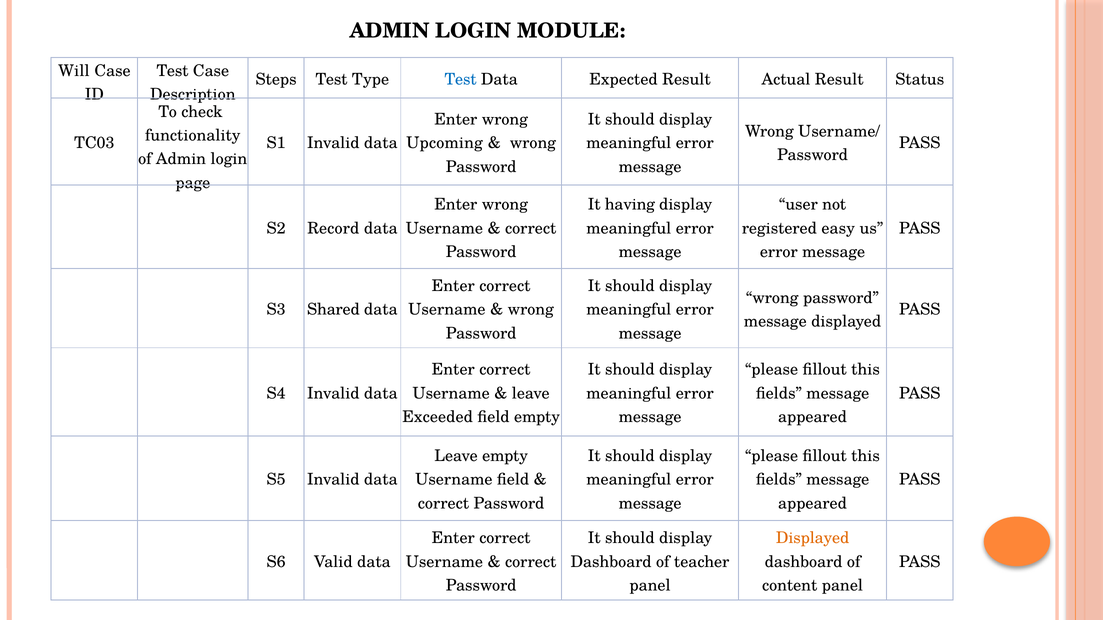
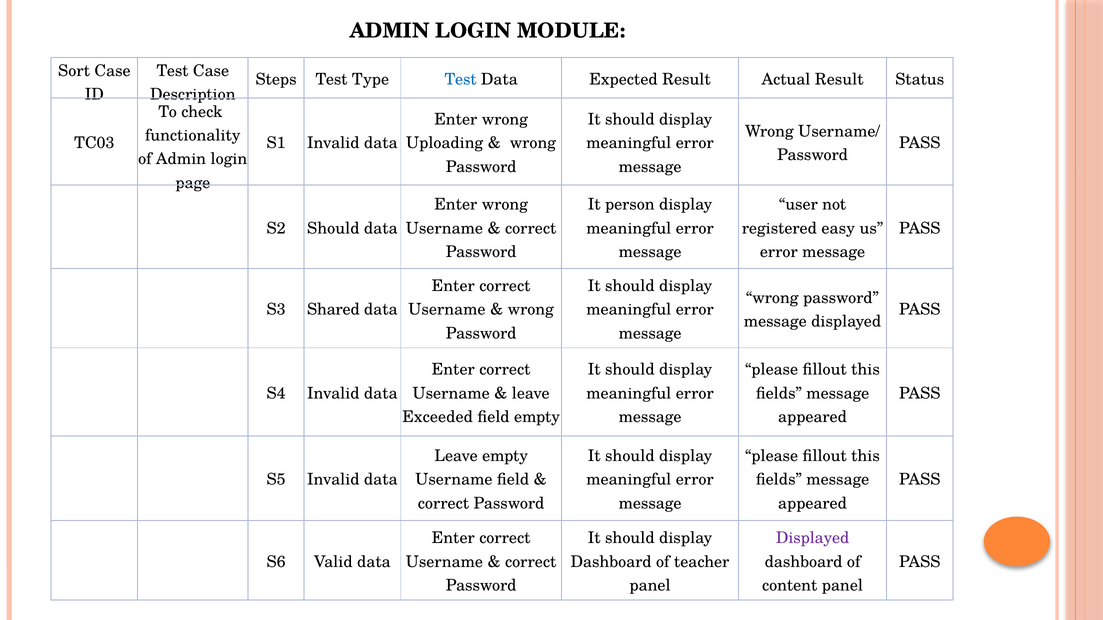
Will: Will -> Sort
Upcoming: Upcoming -> Uploading
having: having -> person
S2 Record: Record -> Should
Displayed at (813, 538) colour: orange -> purple
